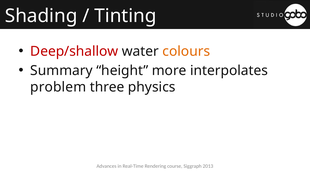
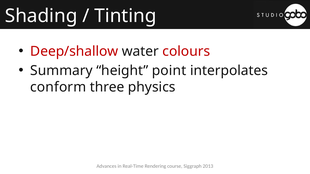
colours colour: orange -> red
more: more -> point
problem: problem -> conform
